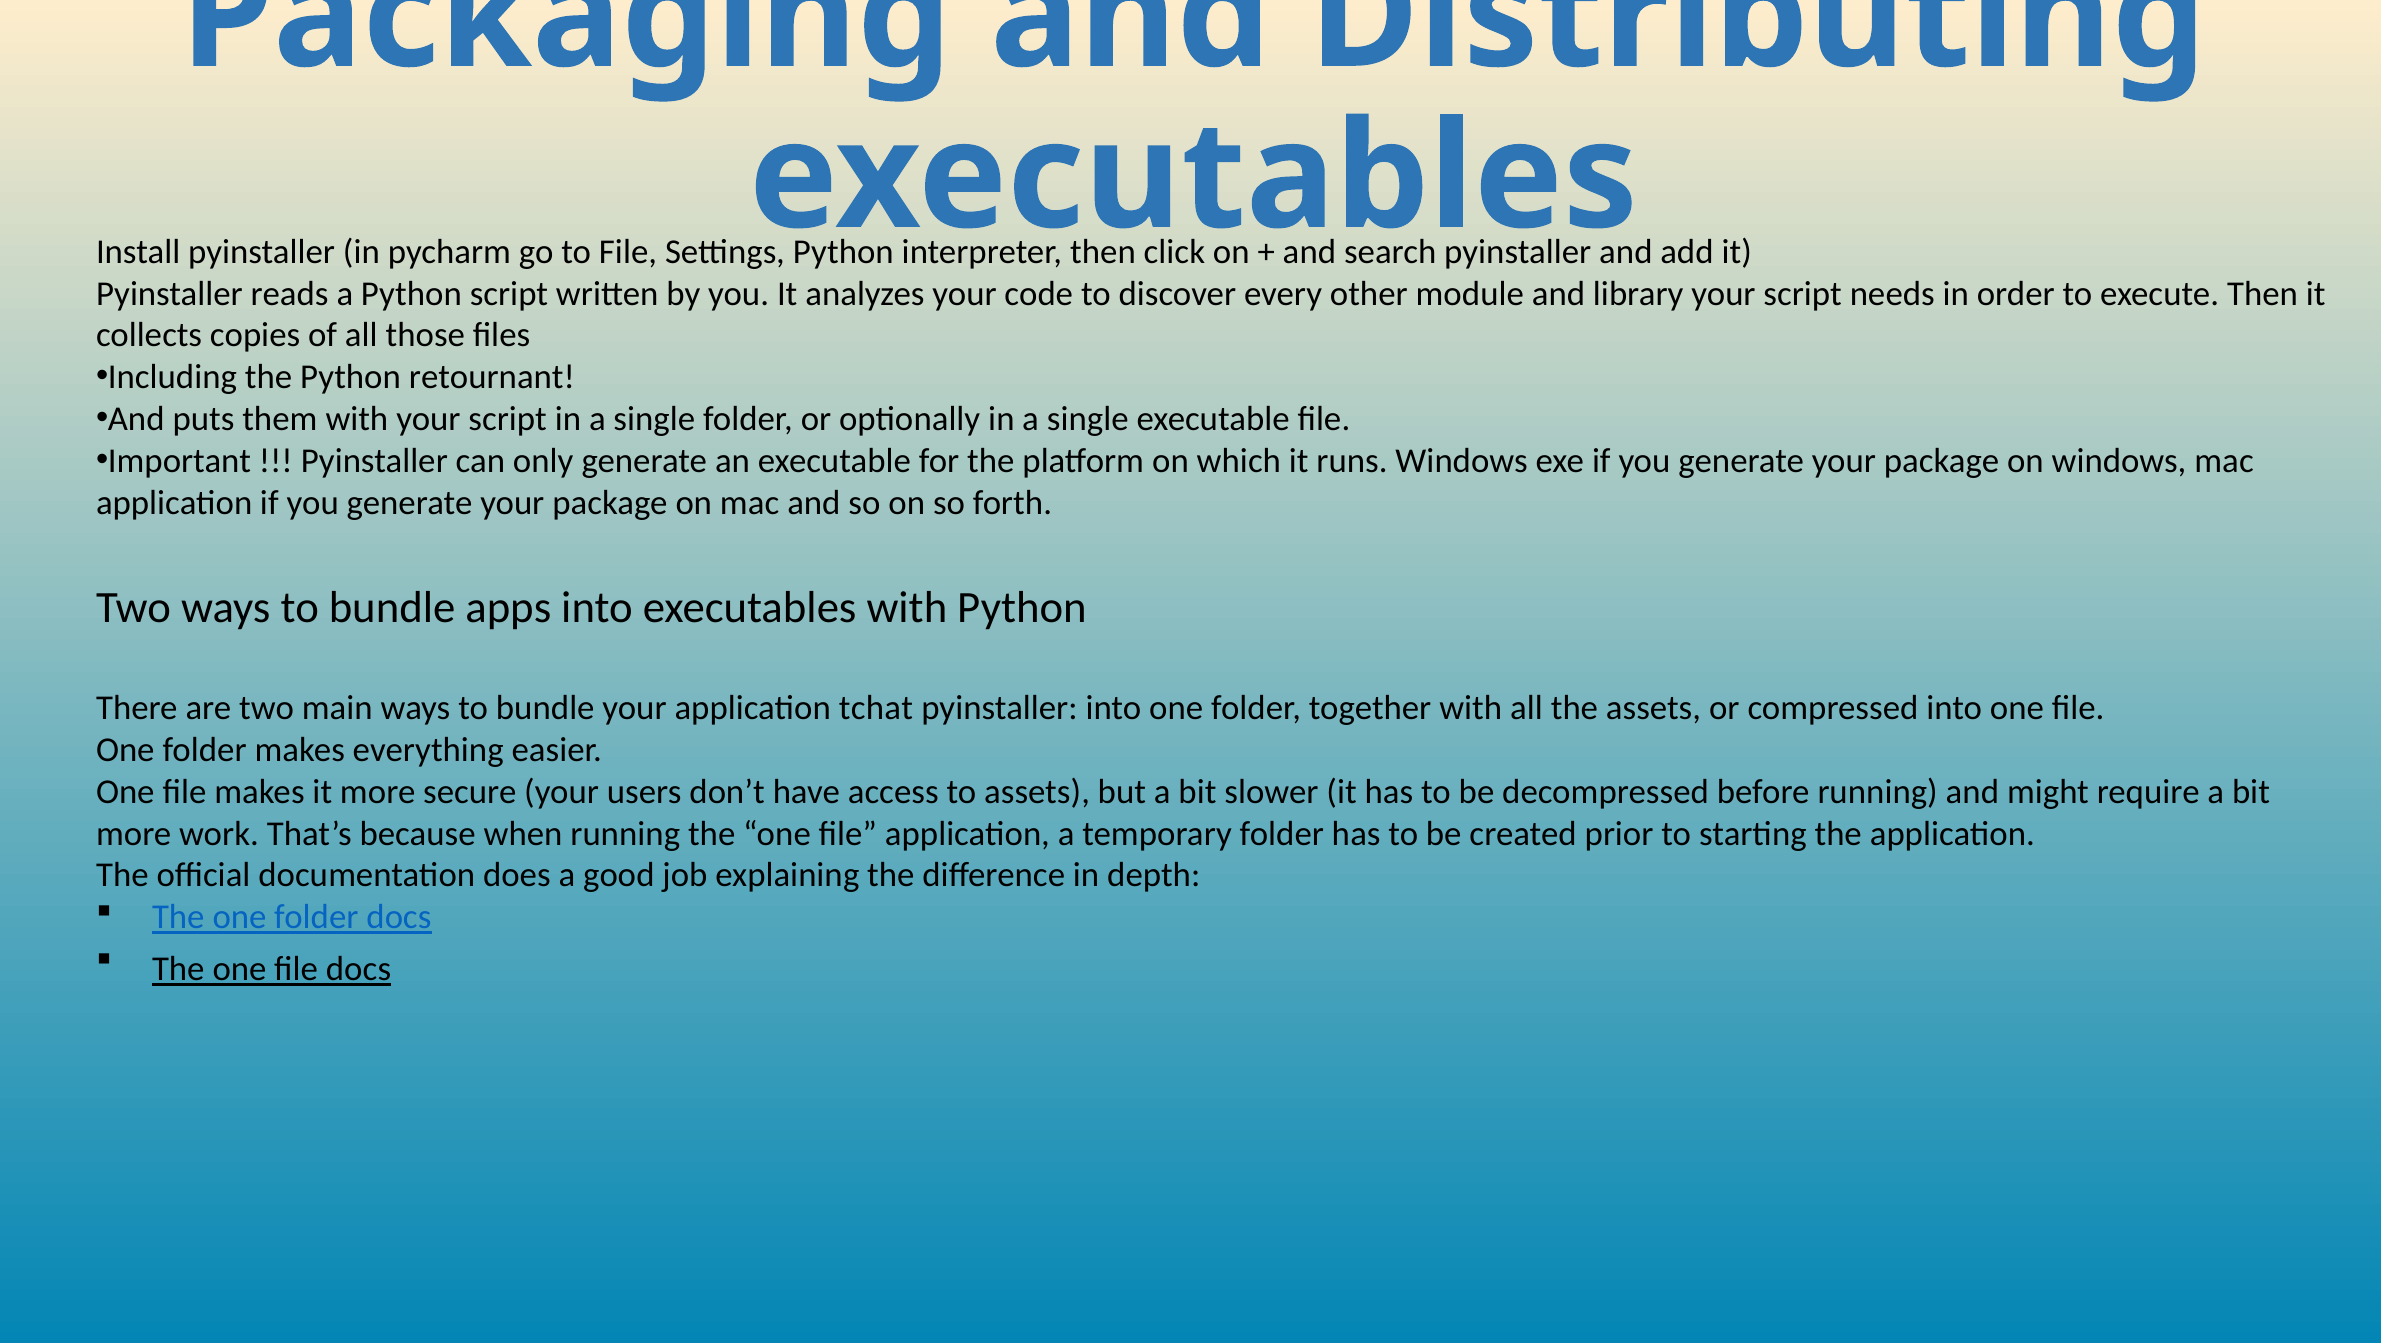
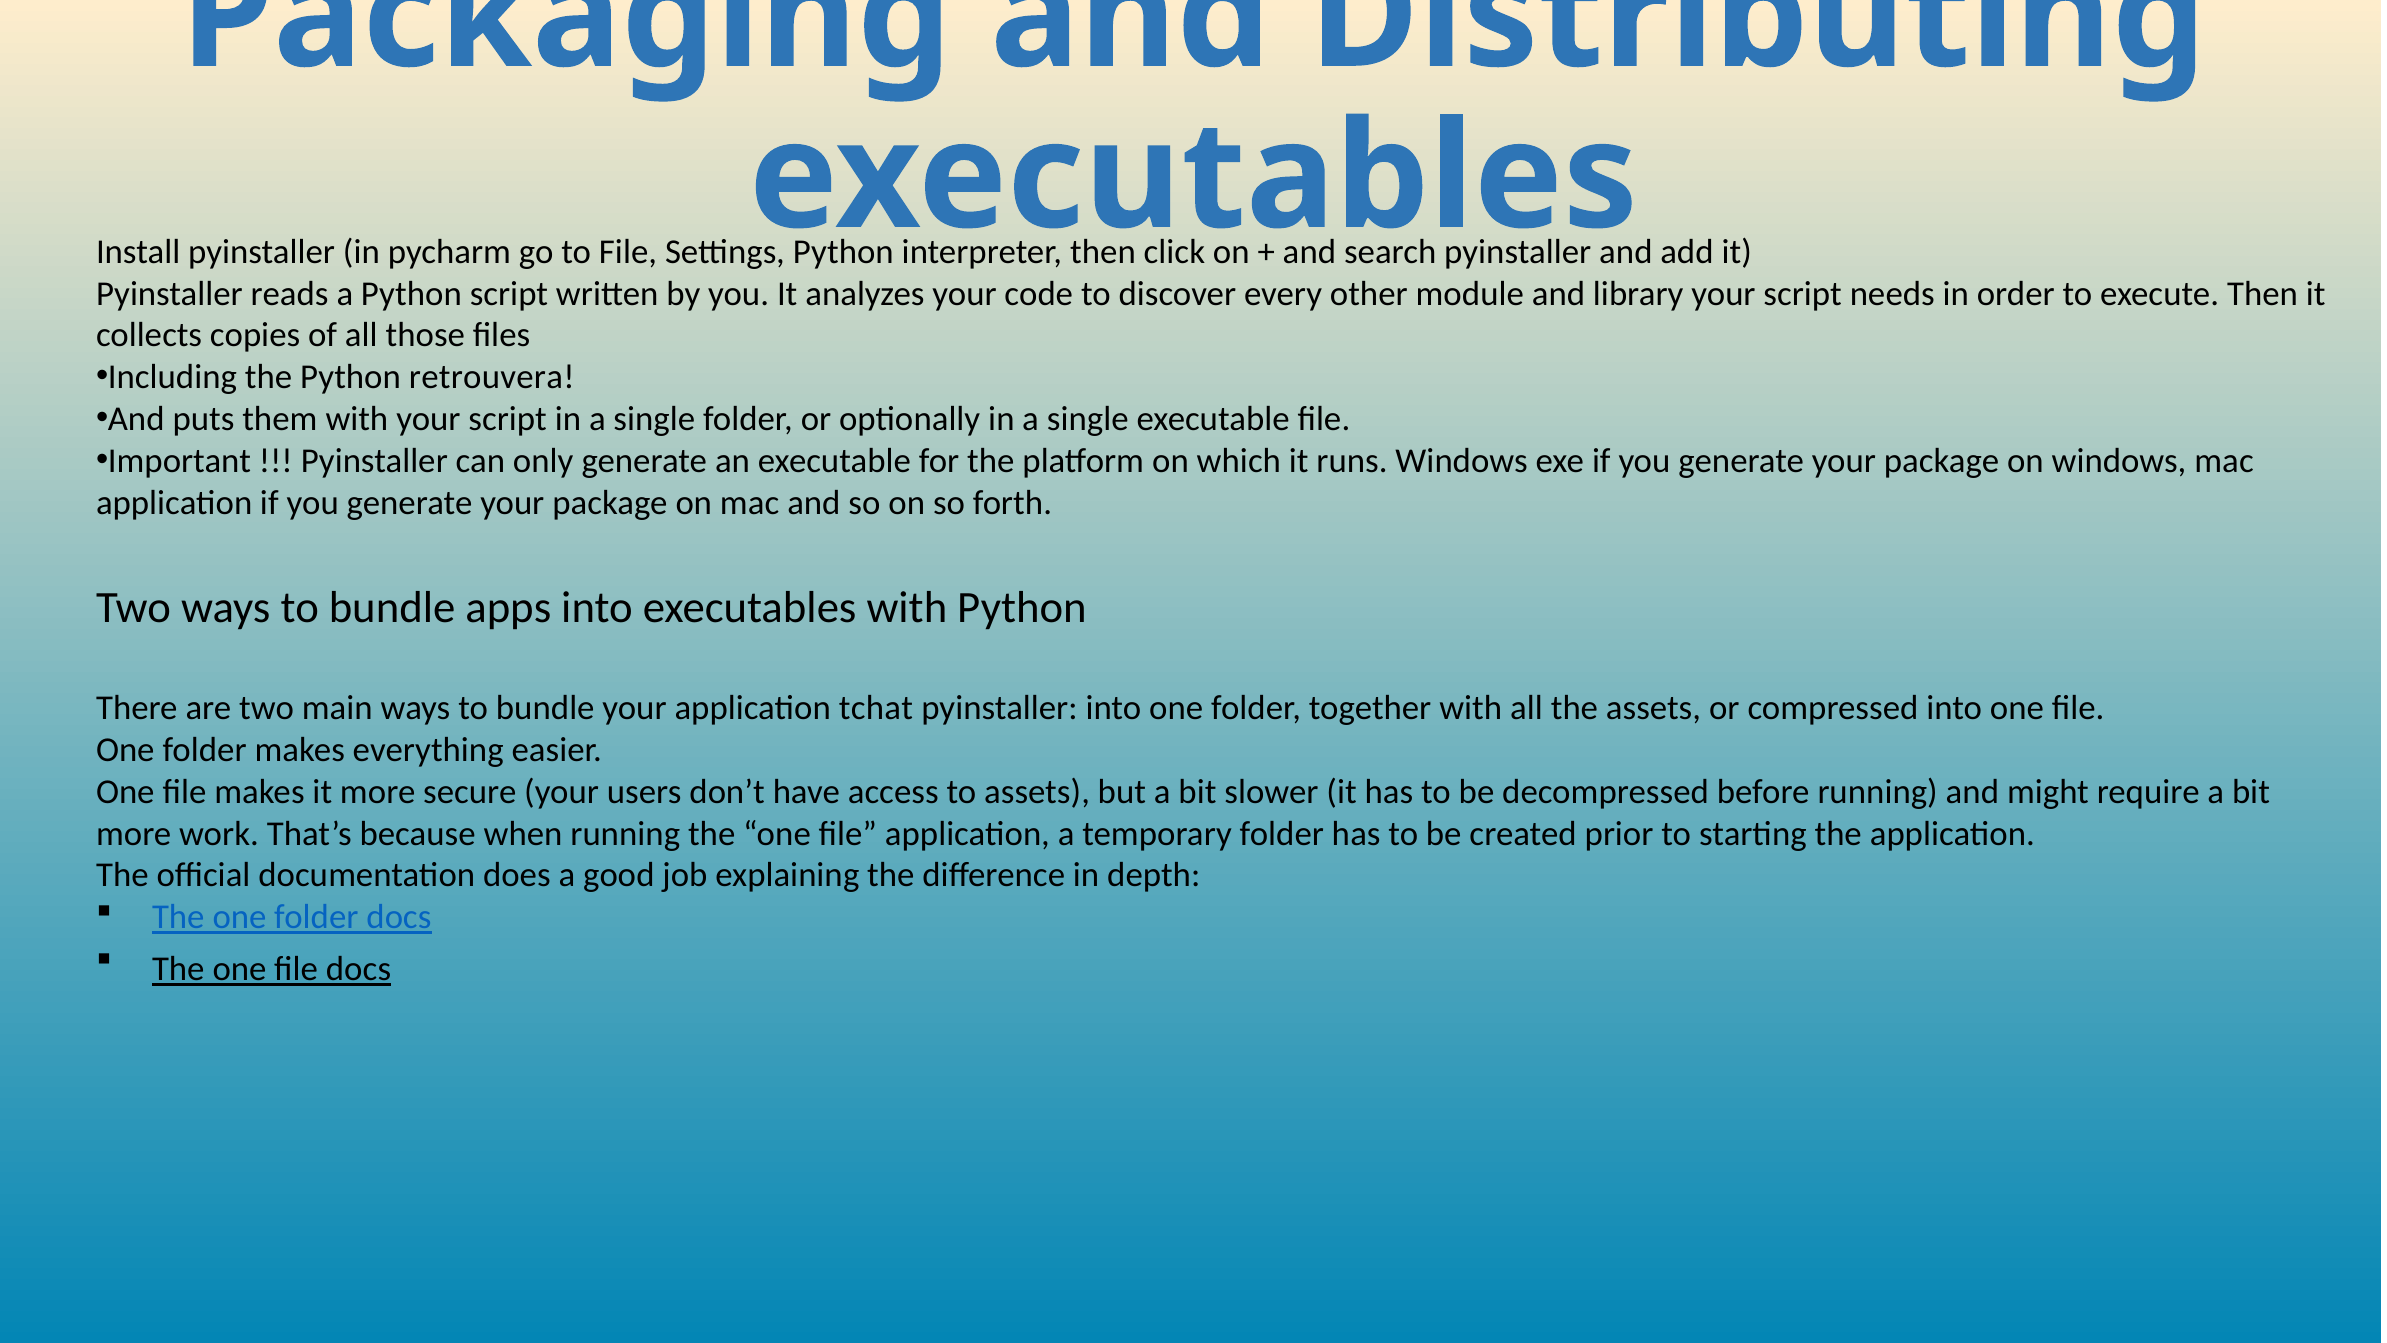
retournant: retournant -> retrouvera
